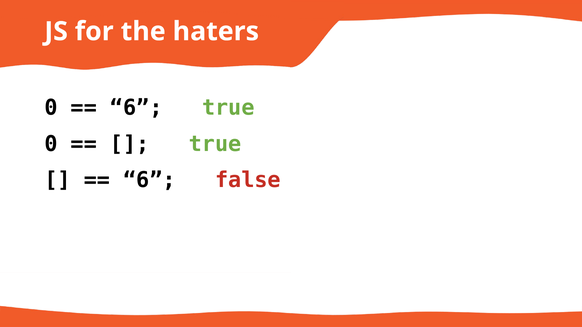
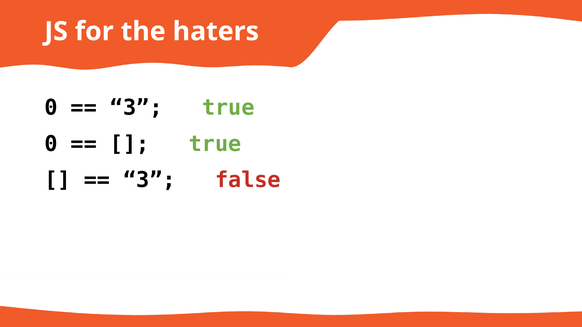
6 at (136, 108): 6 -> 3
6 at (149, 180): 6 -> 3
